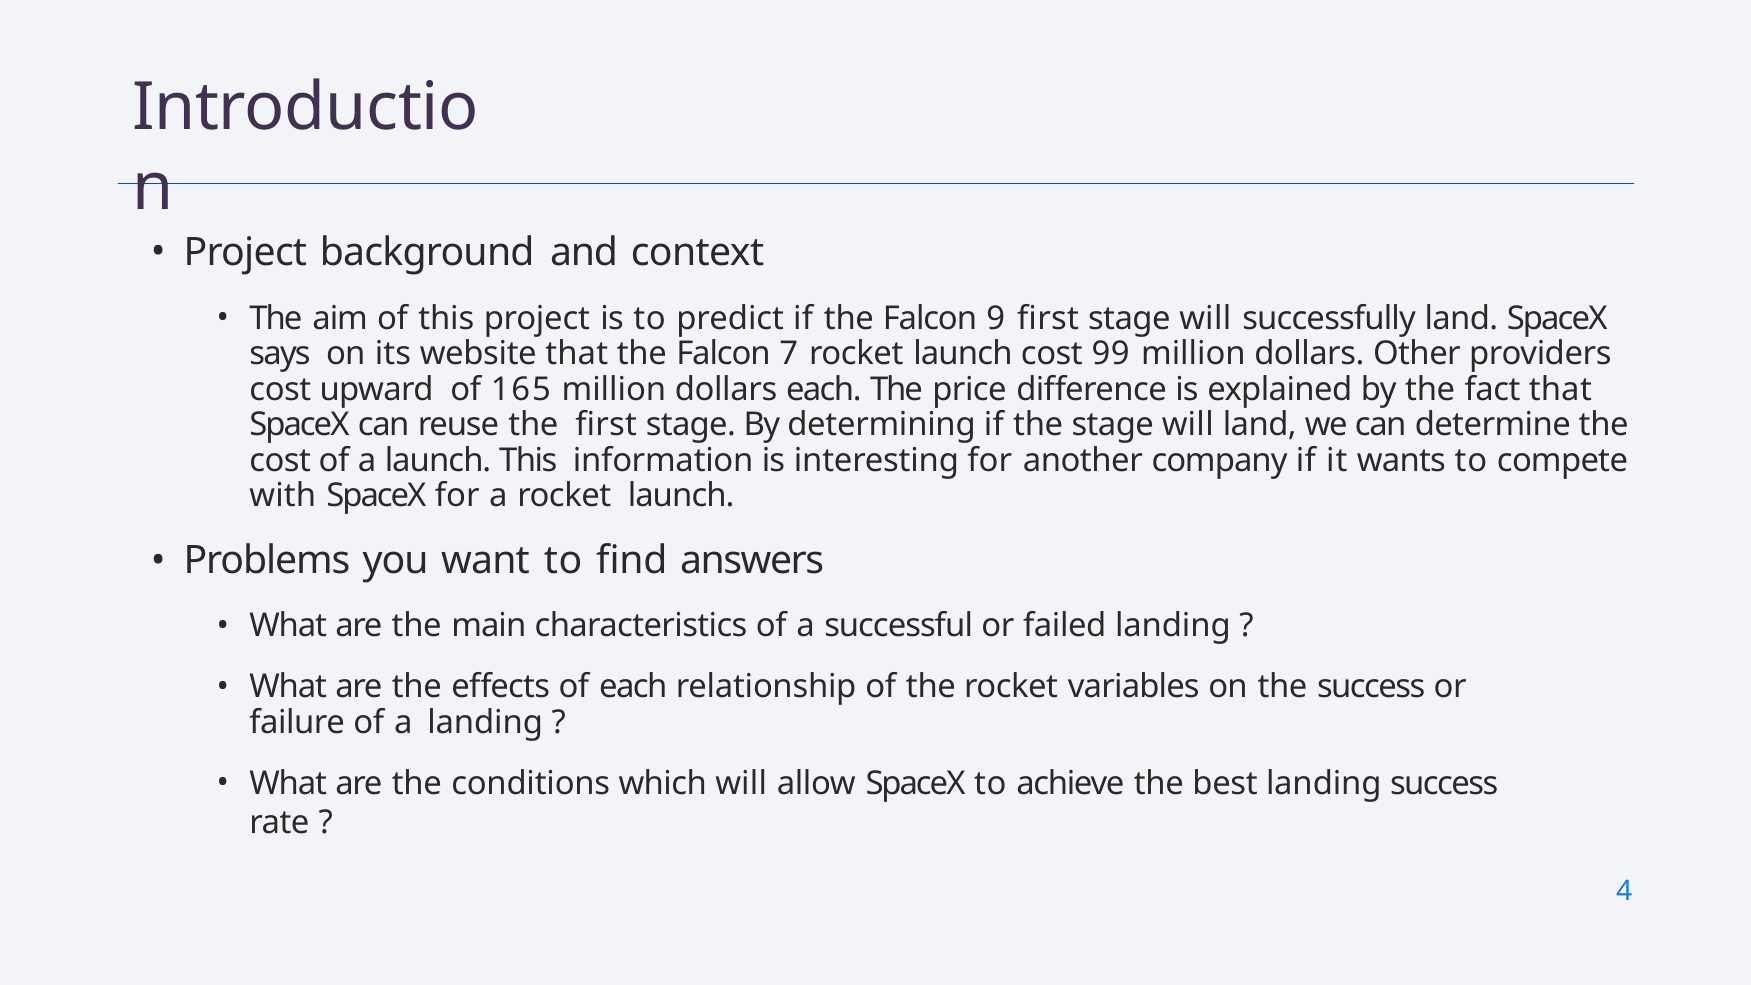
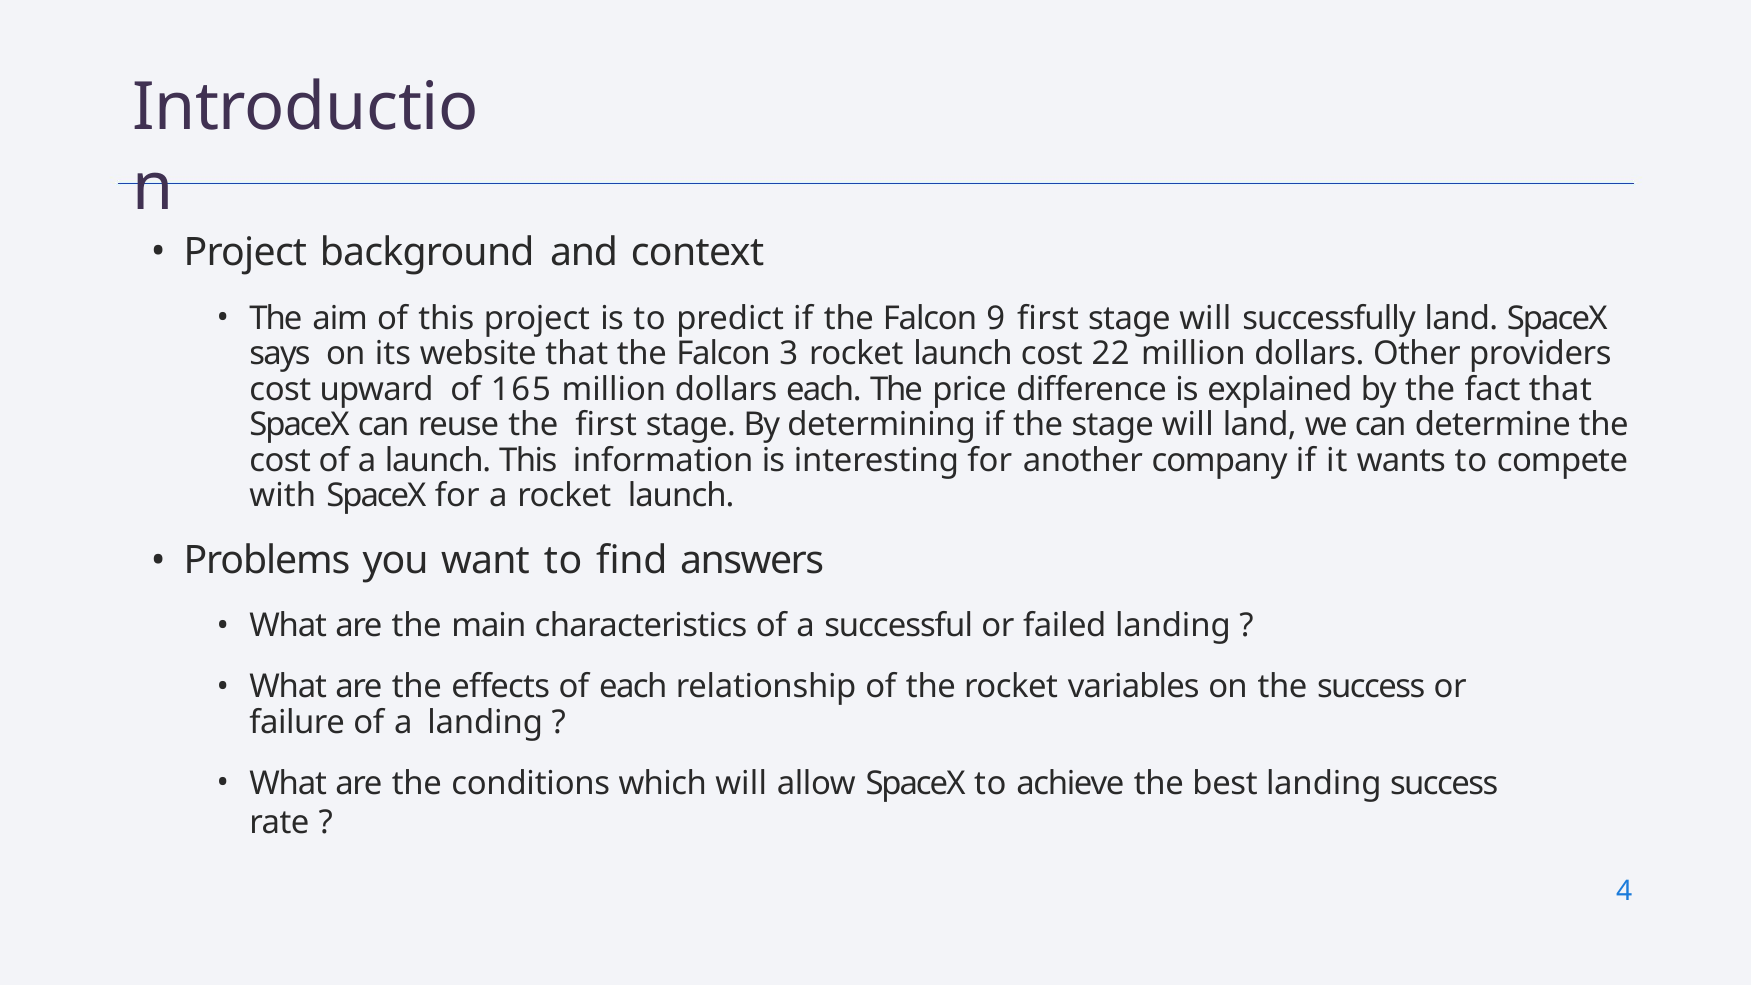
7: 7 -> 3
99: 99 -> 22
